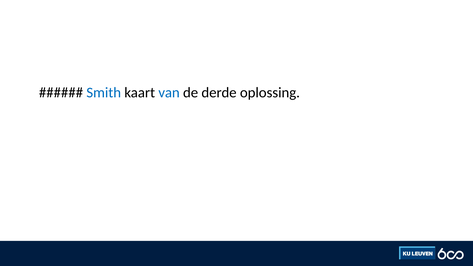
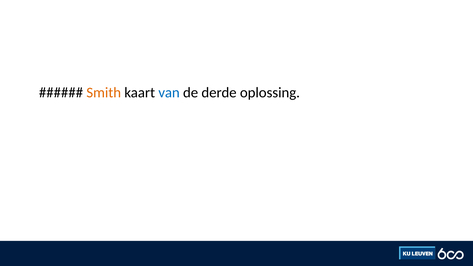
Smith colour: blue -> orange
